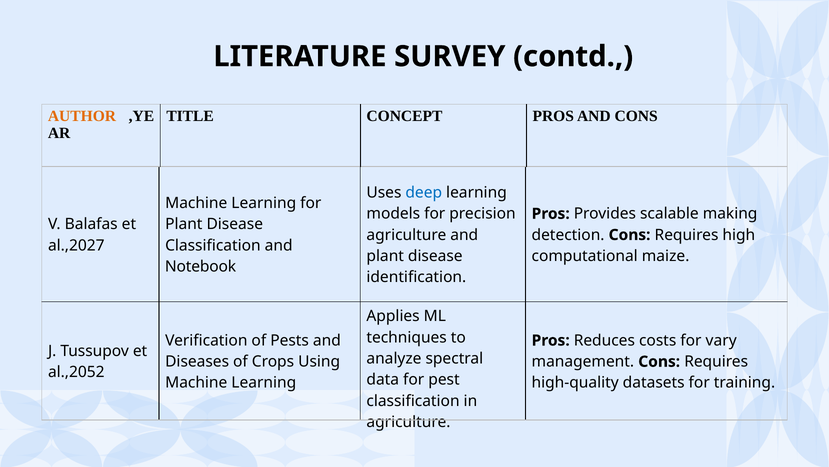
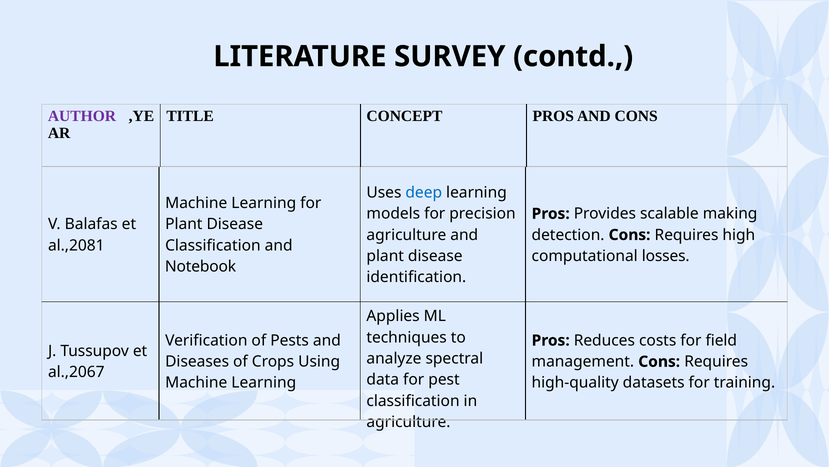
AUTHOR colour: orange -> purple
al.,2027: al.,2027 -> al.,2081
maize: maize -> losses
vary: vary -> field
al.,2052: al.,2052 -> al.,2067
